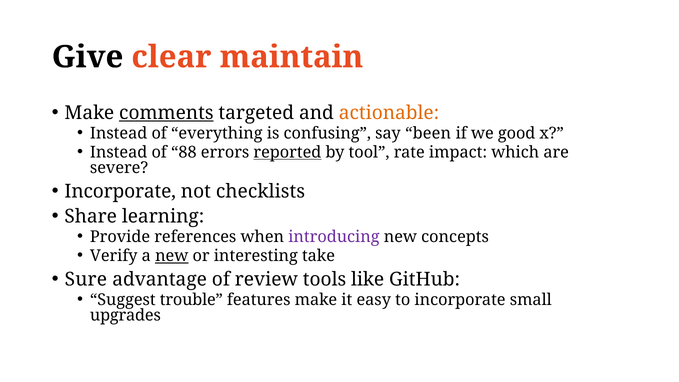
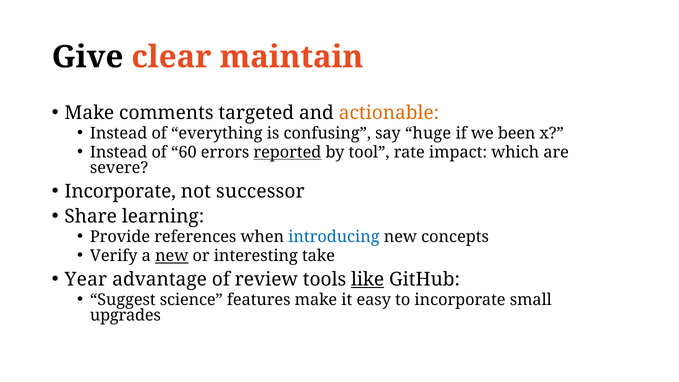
comments underline: present -> none
been: been -> huge
good: good -> been
88: 88 -> 60
checklists: checklists -> successor
introducing colour: purple -> blue
Sure: Sure -> Year
like underline: none -> present
trouble: trouble -> science
